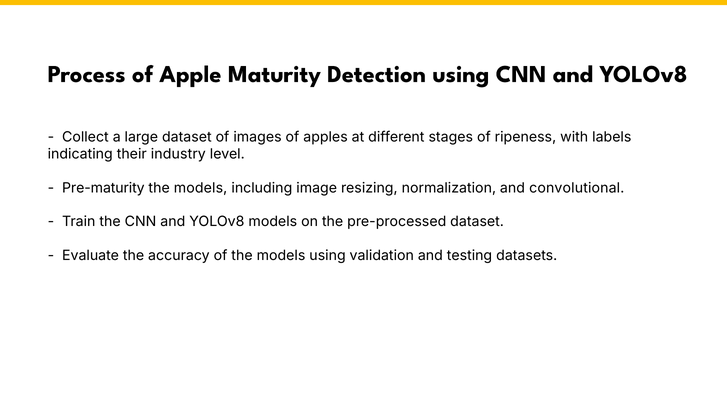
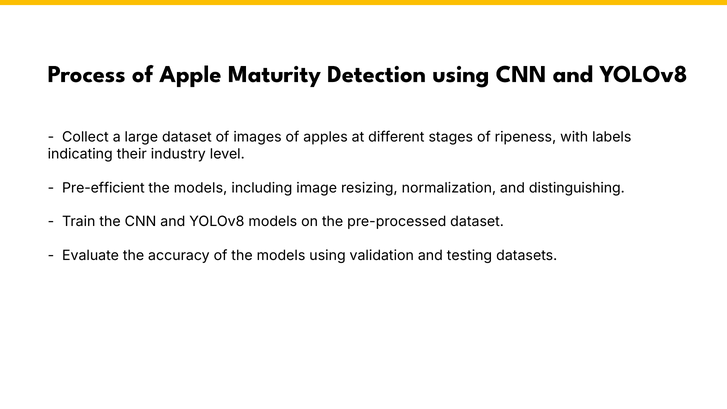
Pre-maturity: Pre-maturity -> Pre-efficient
convolutional: convolutional -> distinguishing
